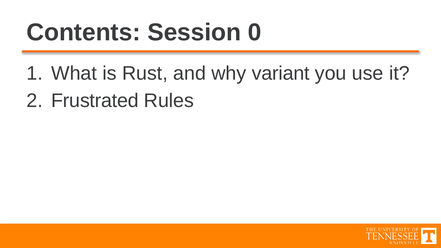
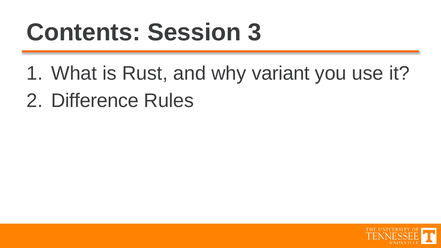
0: 0 -> 3
Frustrated: Frustrated -> Difference
